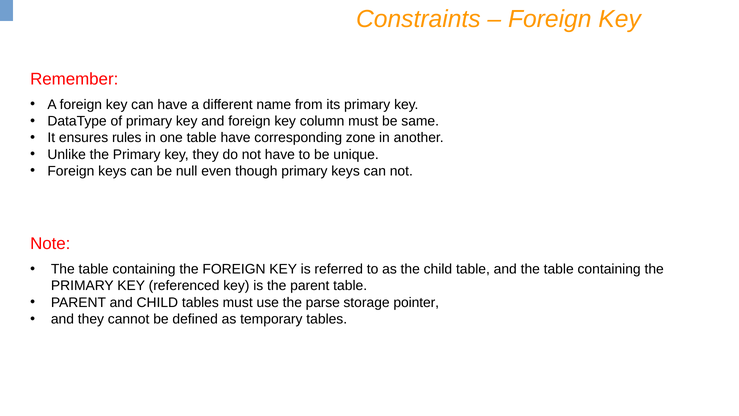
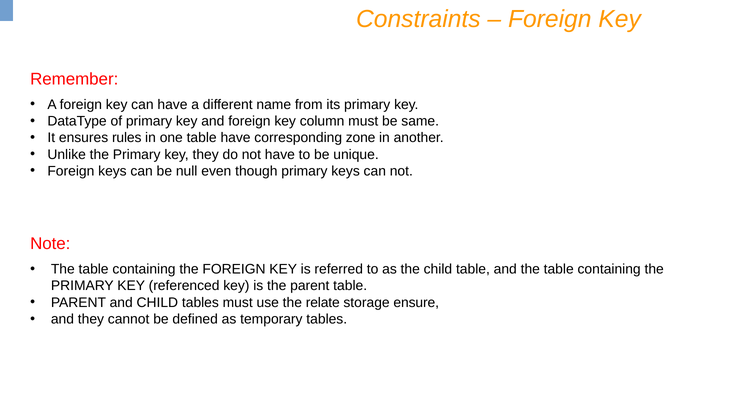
parse: parse -> relate
pointer: pointer -> ensure
